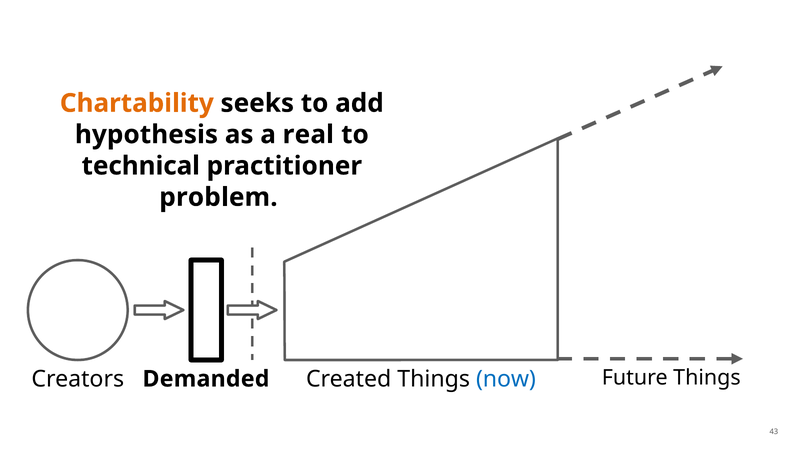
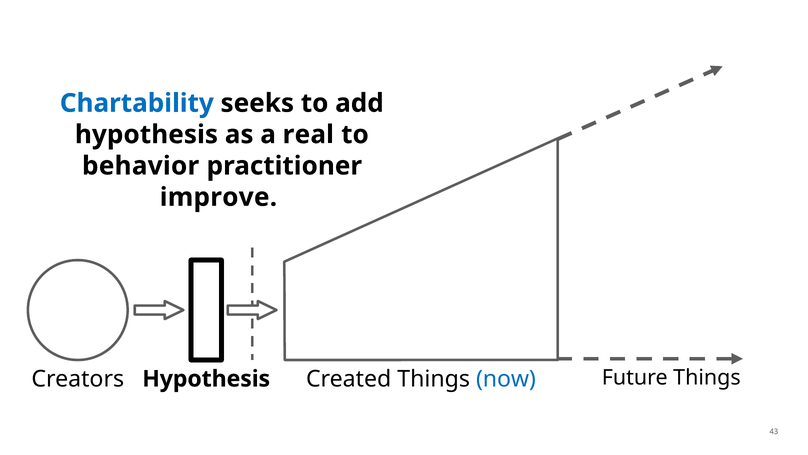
Chartability colour: orange -> blue
technical: technical -> behavior
problem: problem -> improve
Creators Demanded: Demanded -> Hypothesis
